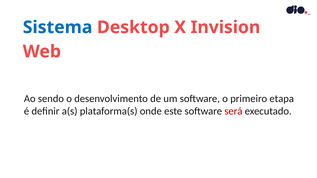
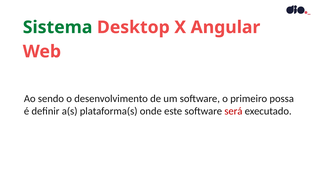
Sistema colour: blue -> green
Invision: Invision -> Angular
etapa: etapa -> possa
